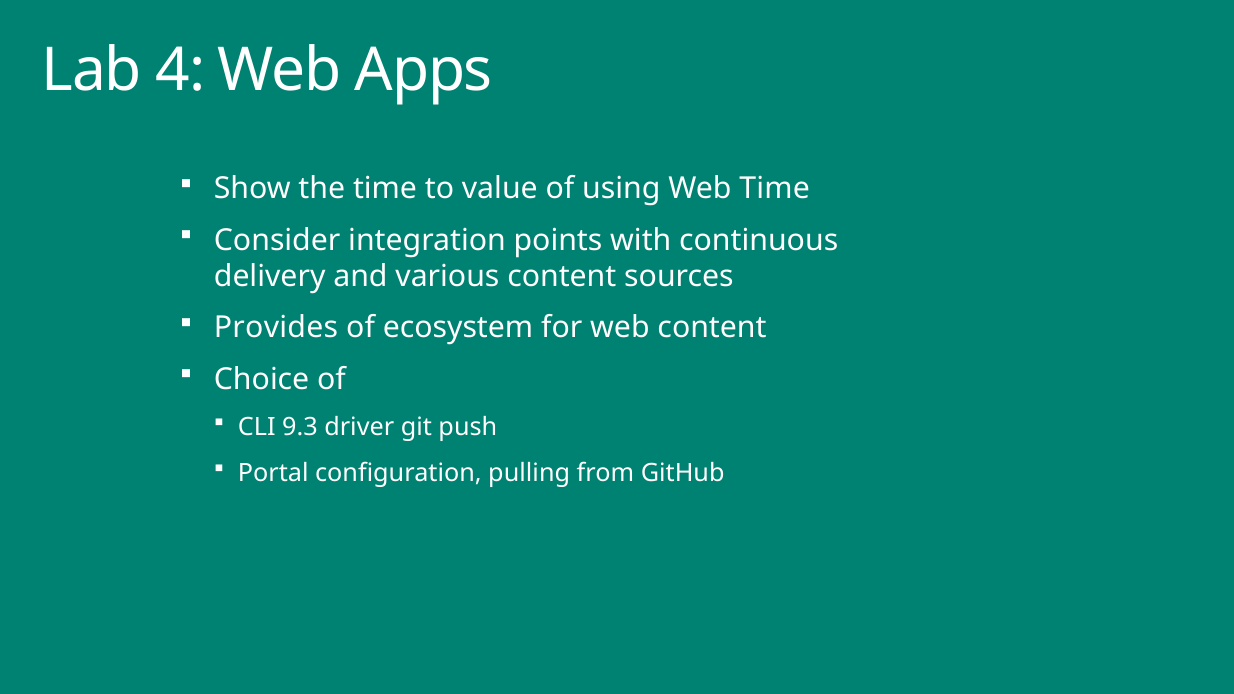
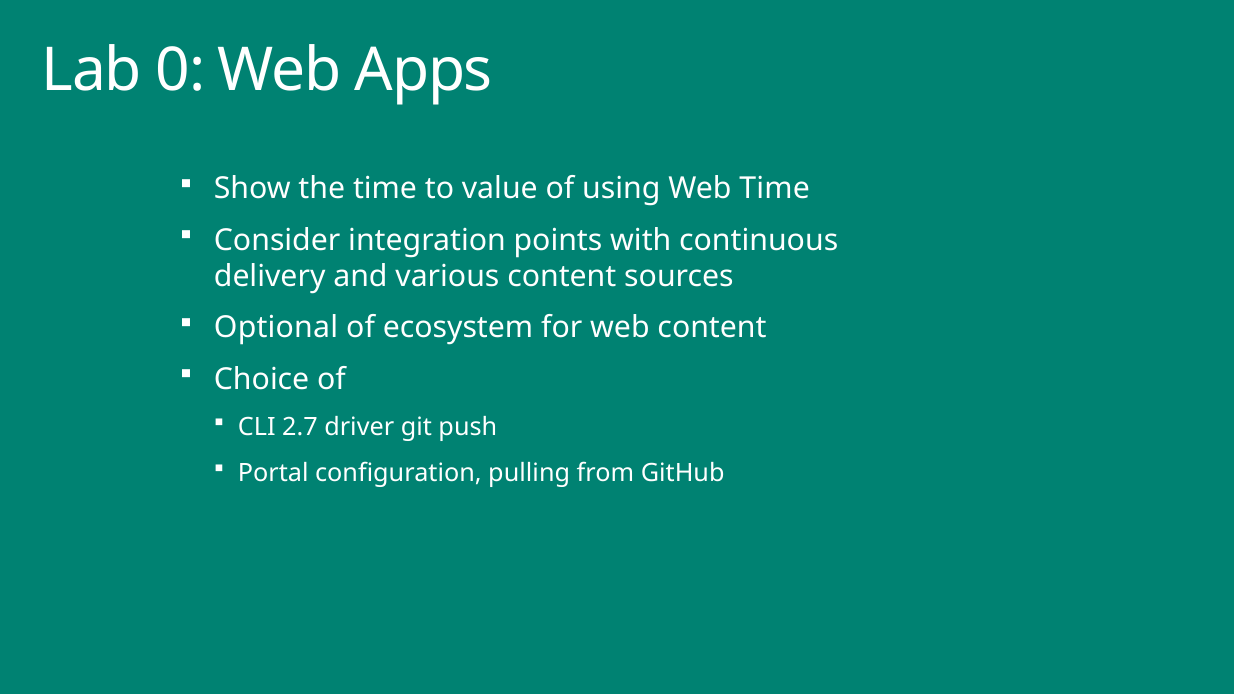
4: 4 -> 0
Provides: Provides -> Optional
9.3: 9.3 -> 2.7
